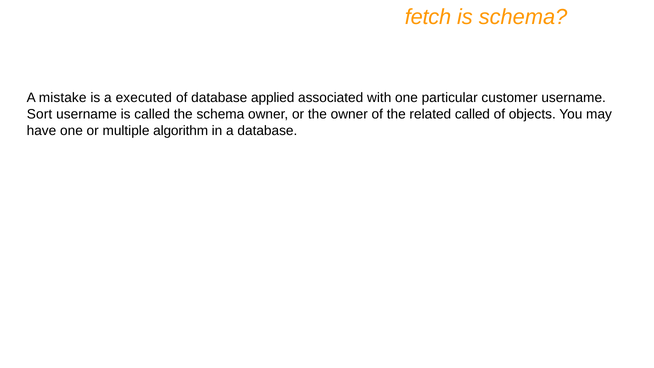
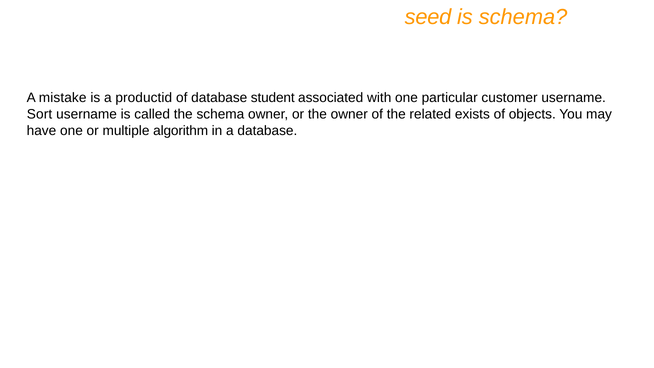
fetch: fetch -> seed
executed: executed -> productid
applied: applied -> student
related called: called -> exists
